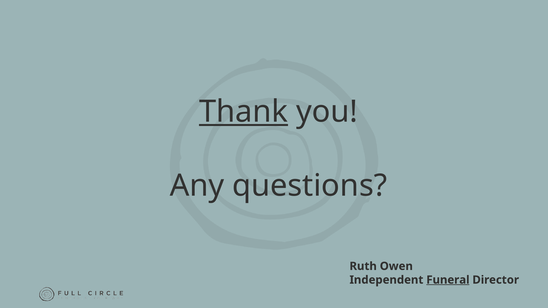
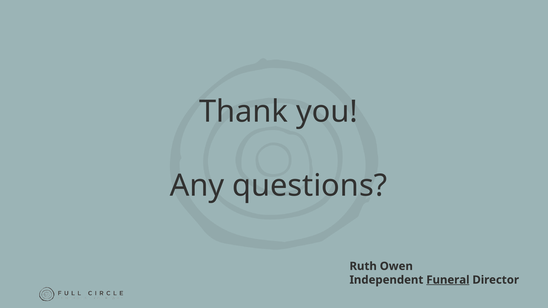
Thank underline: present -> none
